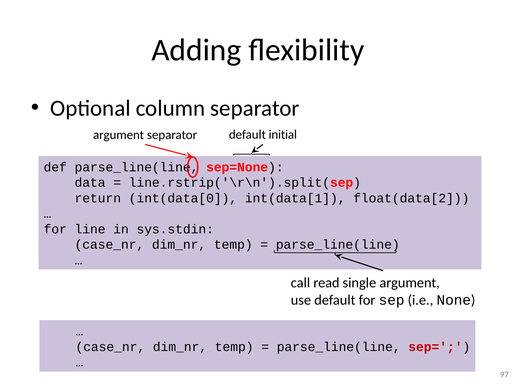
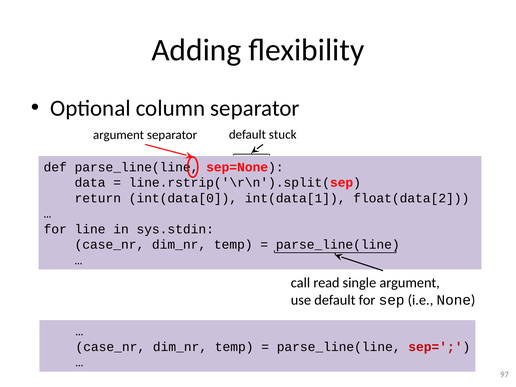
initial: initial -> stuck
